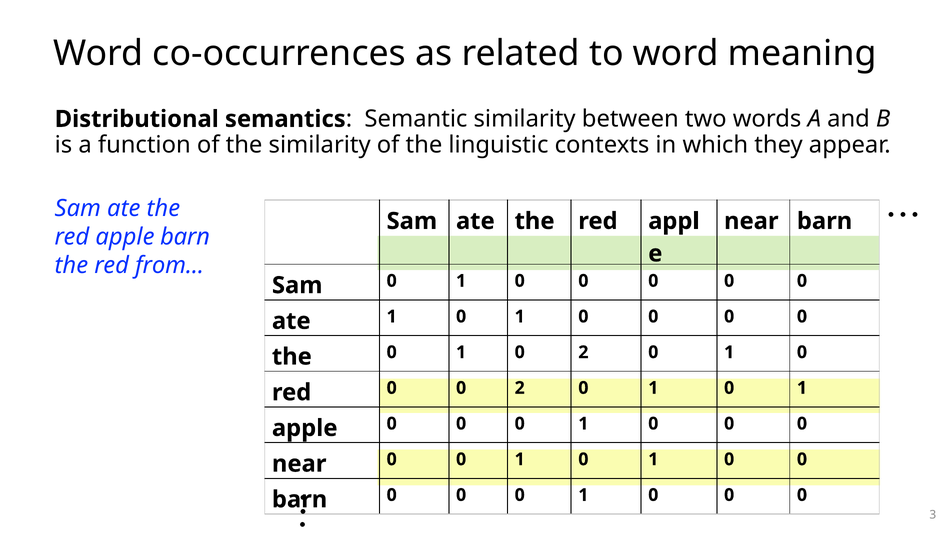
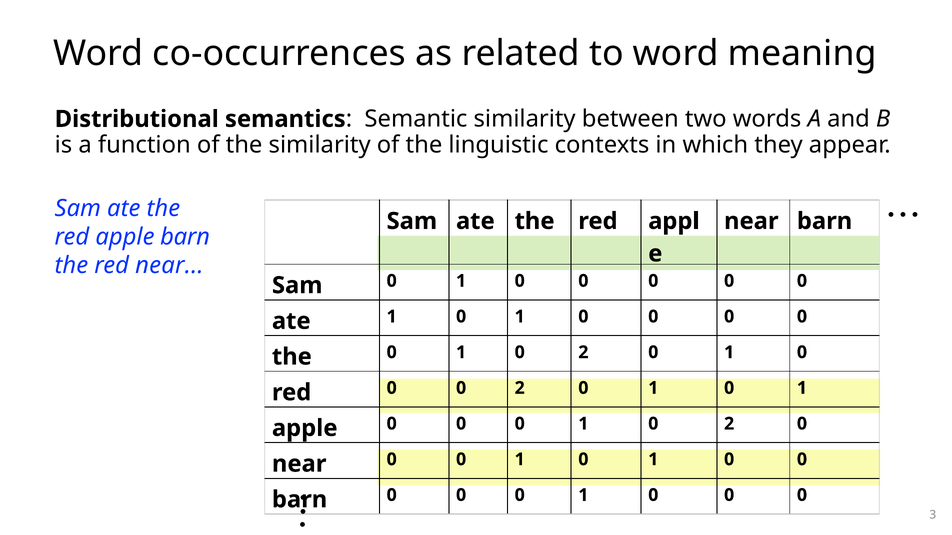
red from: from -> near
0 at (729, 424): 0 -> 2
